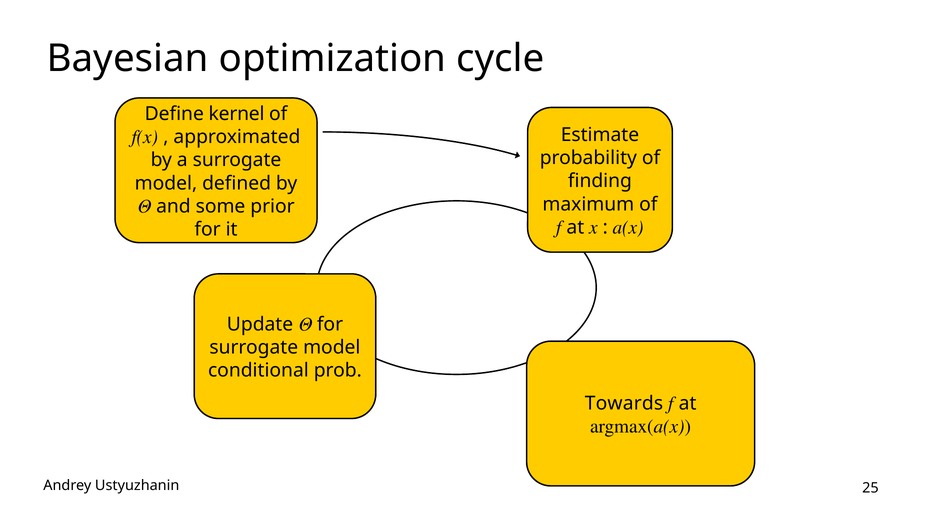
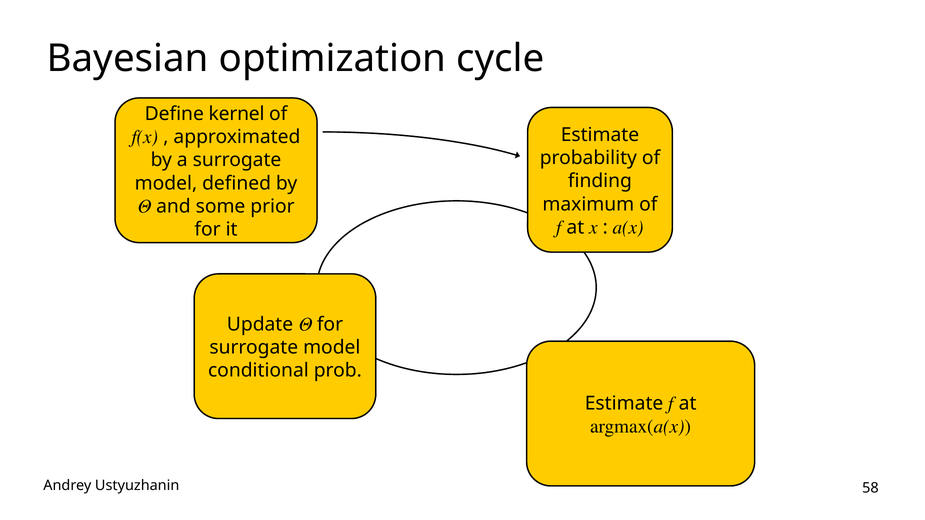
Towards at (624, 404): Towards -> Estimate
25: 25 -> 58
